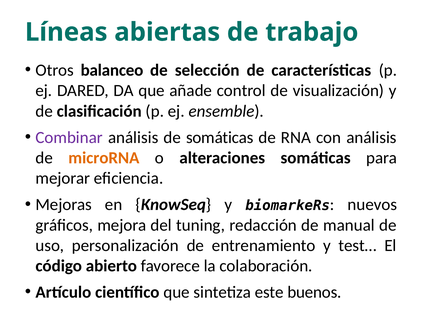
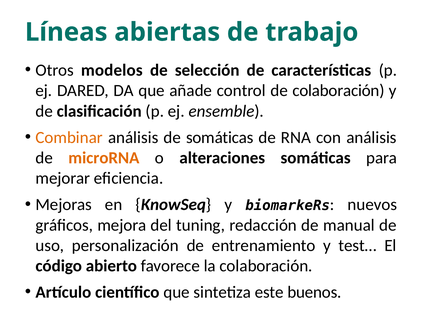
balanceo: balanceo -> modelos
de visualización: visualización -> colaboración
Combinar colour: purple -> orange
